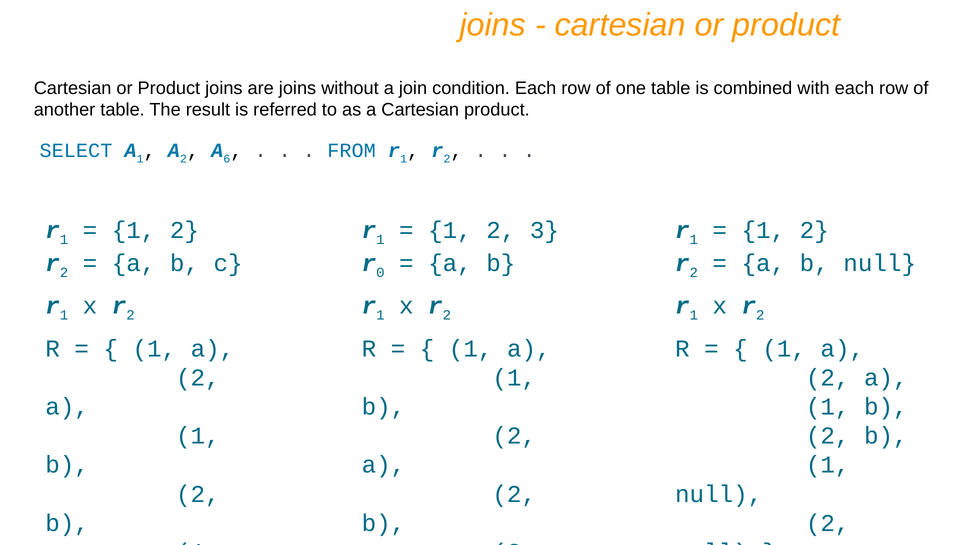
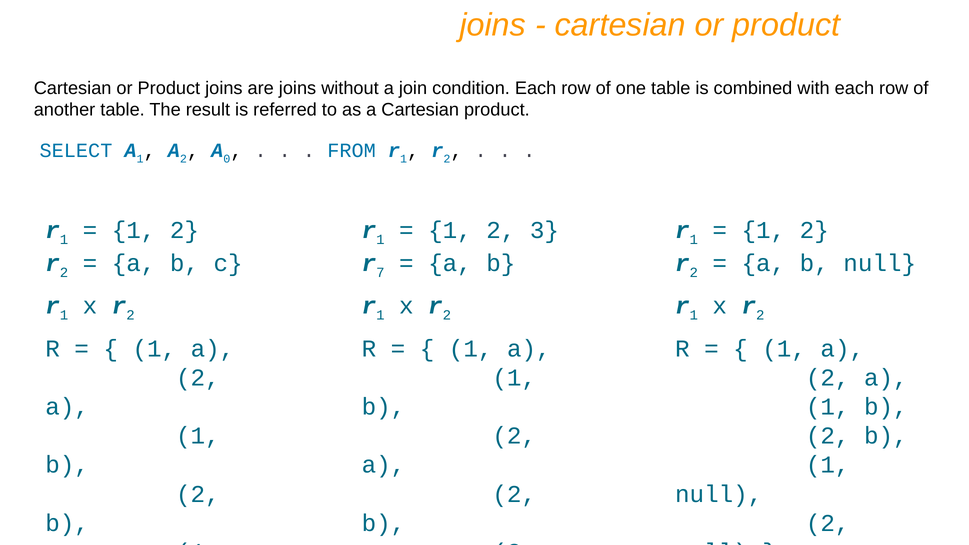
6: 6 -> 0
0: 0 -> 7
